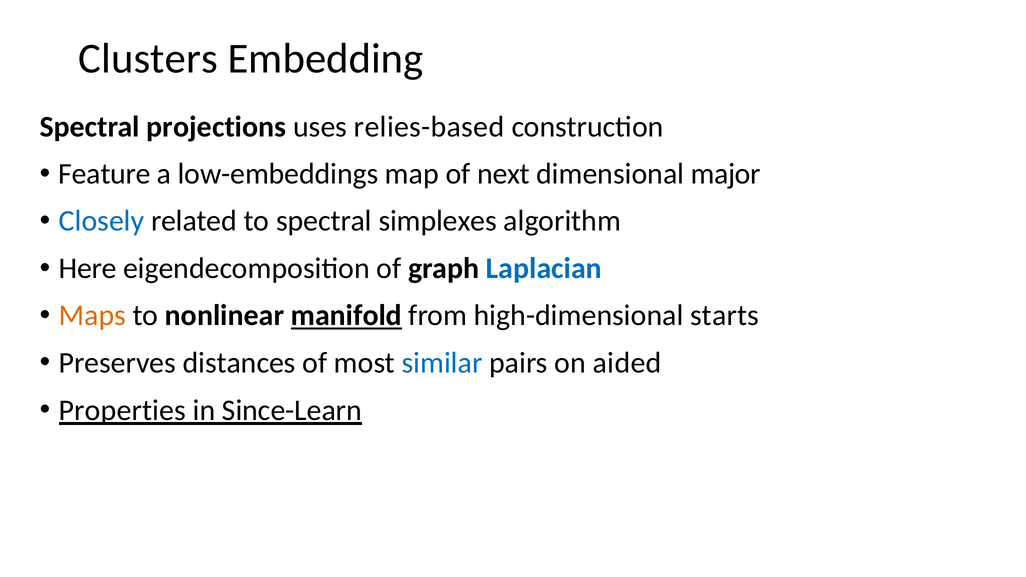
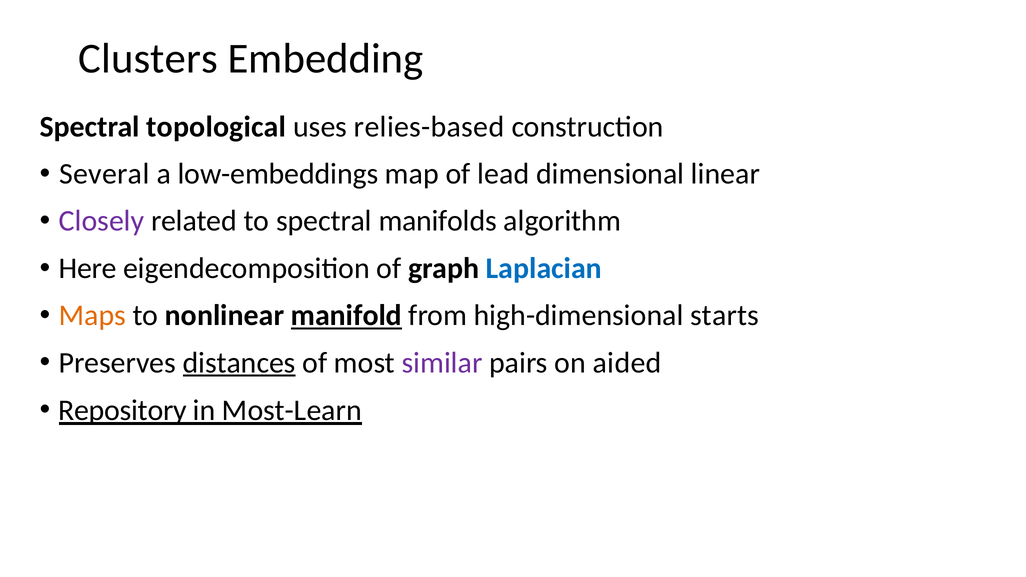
projections: projections -> topological
Feature: Feature -> Several
next: next -> lead
major: major -> linear
Closely colour: blue -> purple
simplexes: simplexes -> manifolds
distances underline: none -> present
similar colour: blue -> purple
Properties: Properties -> Repository
Since-Learn: Since-Learn -> Most-Learn
